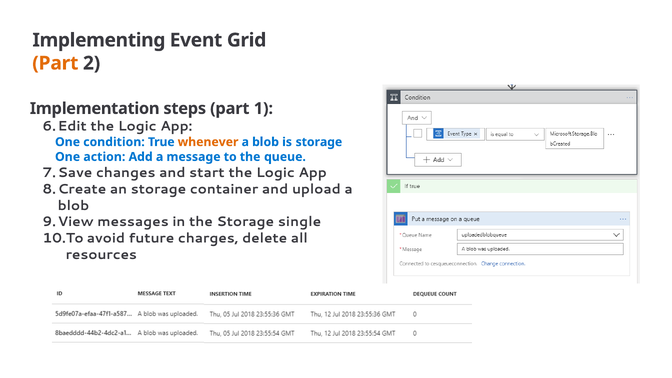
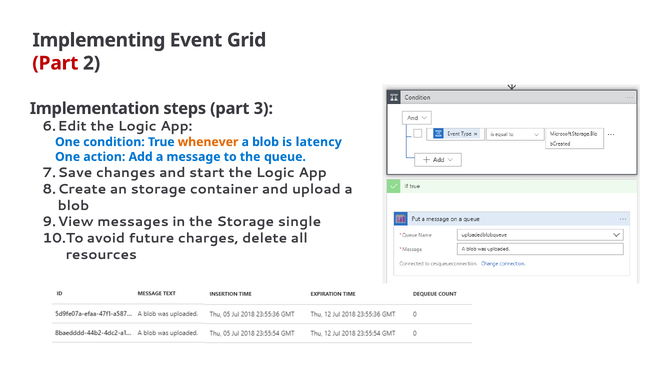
Part at (55, 63) colour: orange -> red
1: 1 -> 3
is storage: storage -> latency
